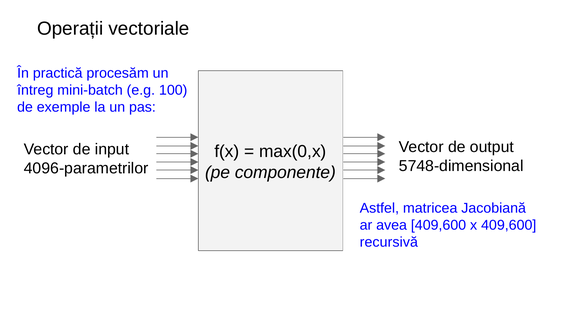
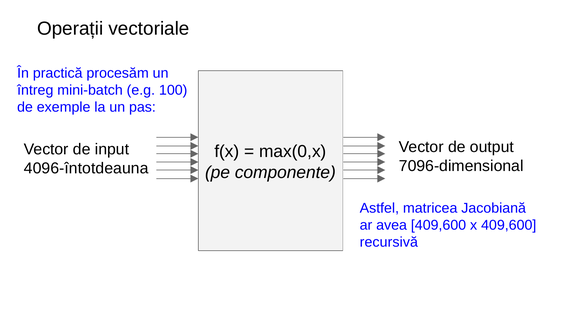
5748-dimensional: 5748-dimensional -> 7096-dimensional
4096-parametrilor: 4096-parametrilor -> 4096-întotdeauna
